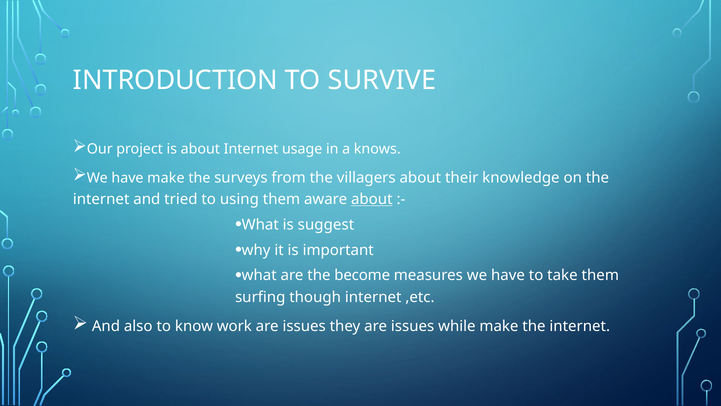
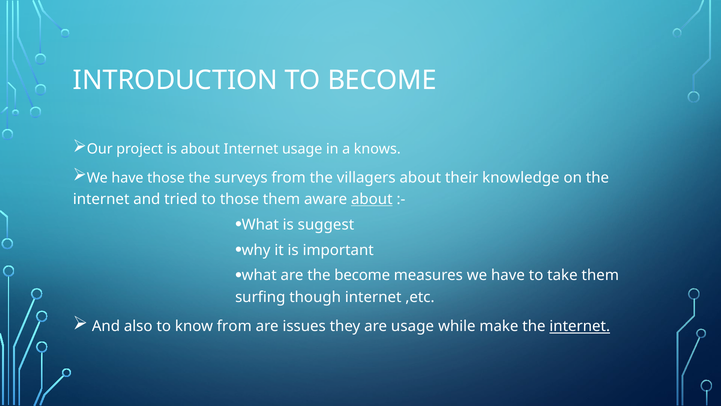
TO SURVIVE: SURVIVE -> BECOME
have make: make -> those
to using: using -> those
know work: work -> from
they are issues: issues -> usage
internet at (580, 326) underline: none -> present
